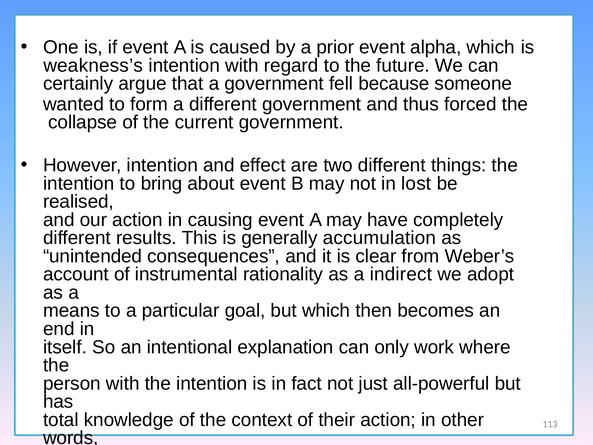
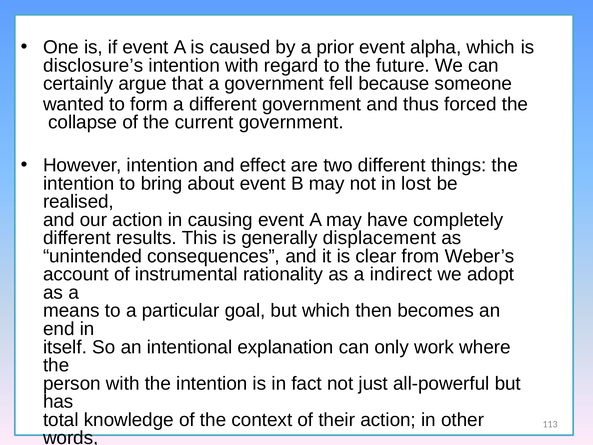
weakness’s: weakness’s -> disclosure’s
accumulation: accumulation -> displacement
